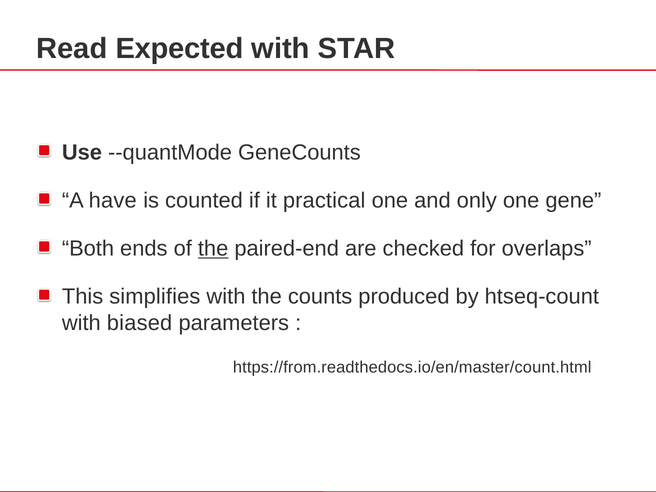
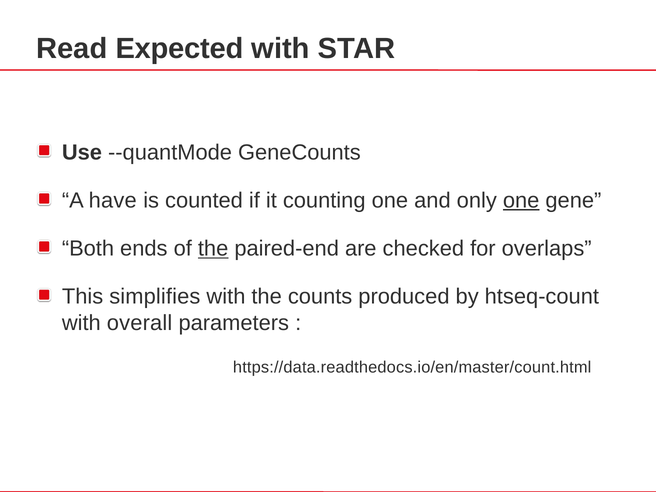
practical: practical -> counting
one at (521, 200) underline: none -> present
biased: biased -> overall
https://from.readthedocs.io/en/master/count.html: https://from.readthedocs.io/en/master/count.html -> https://data.readthedocs.io/en/master/count.html
